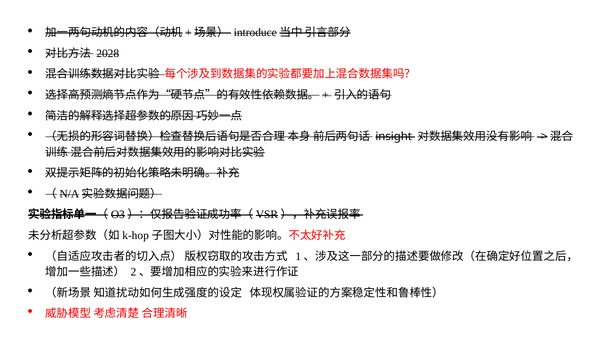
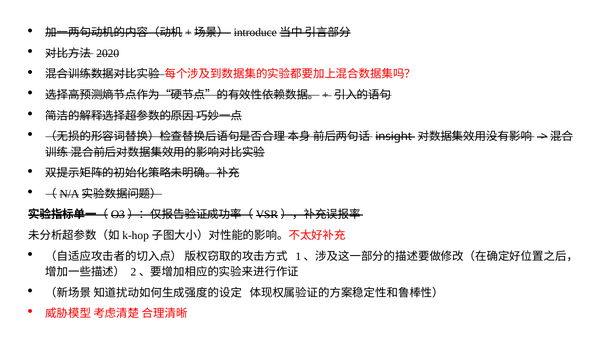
2028: 2028 -> 2020
